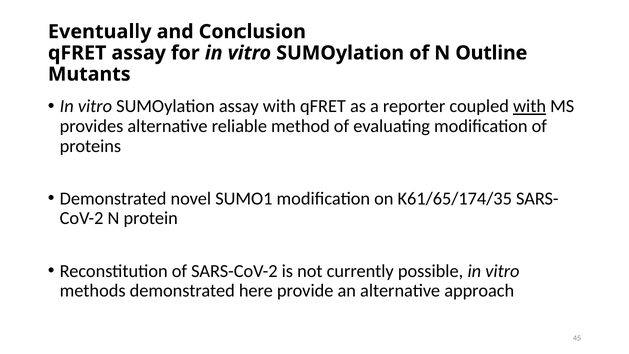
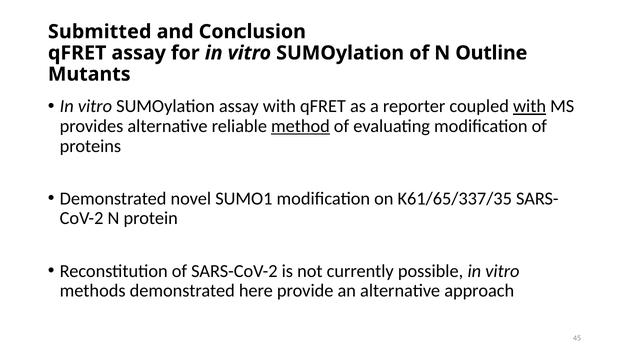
Eventually: Eventually -> Submitted
method underline: none -> present
K61/65/174/35: K61/65/174/35 -> K61/65/337/35
